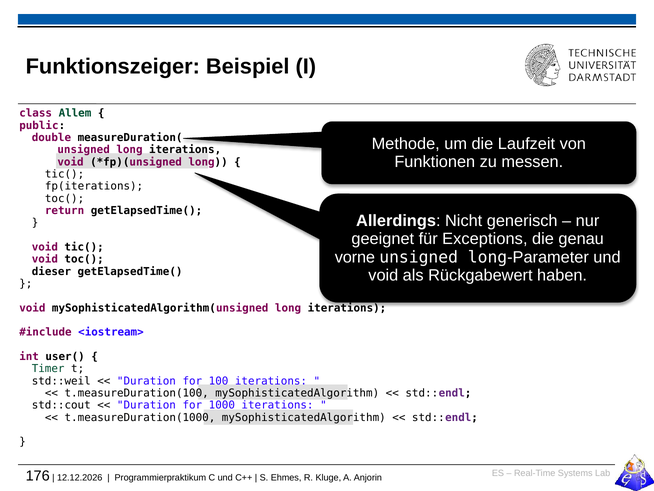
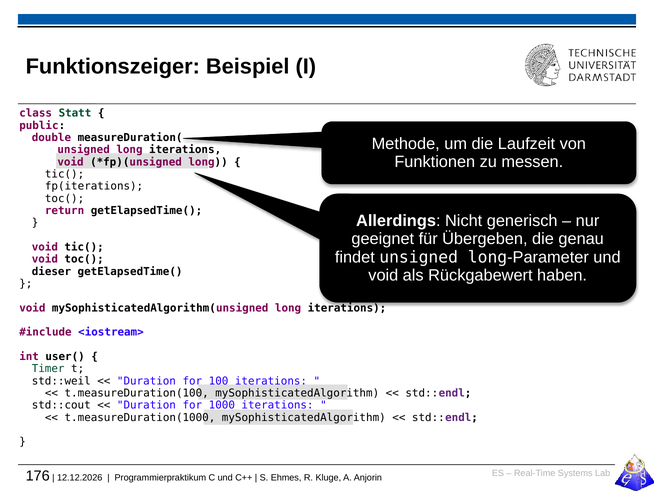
Allem: Allem -> Statt
Exceptions: Exceptions -> Übergeben
vorne: vorne -> findet
